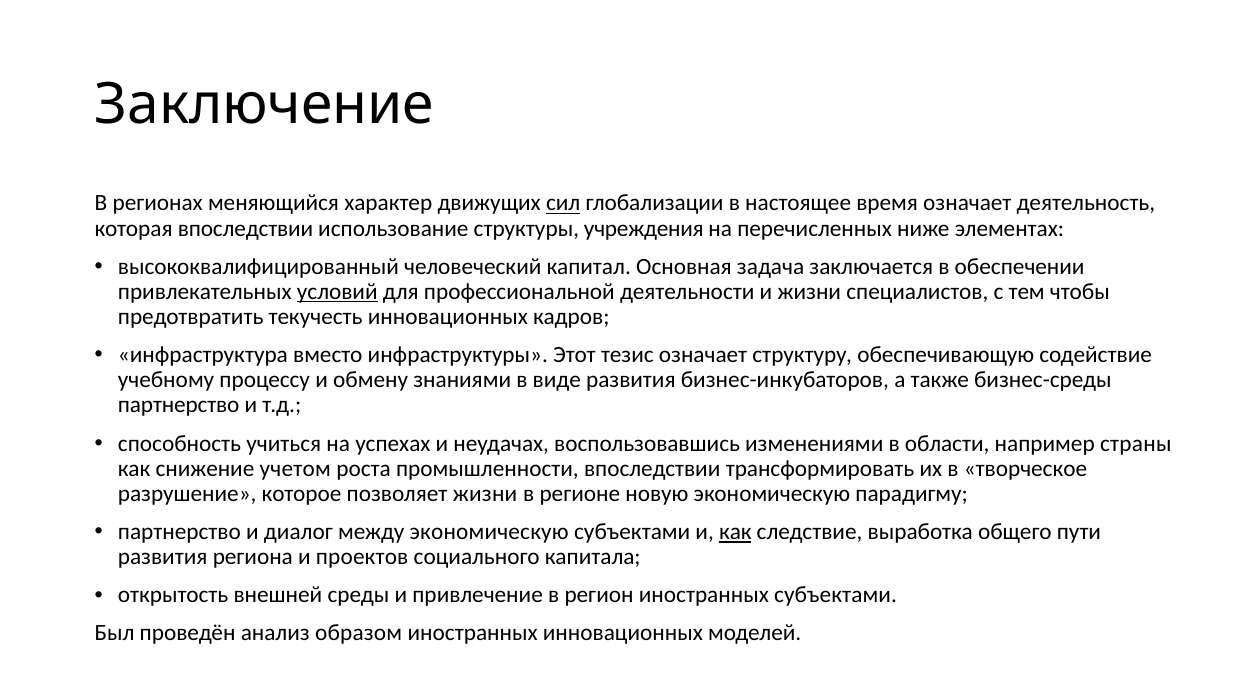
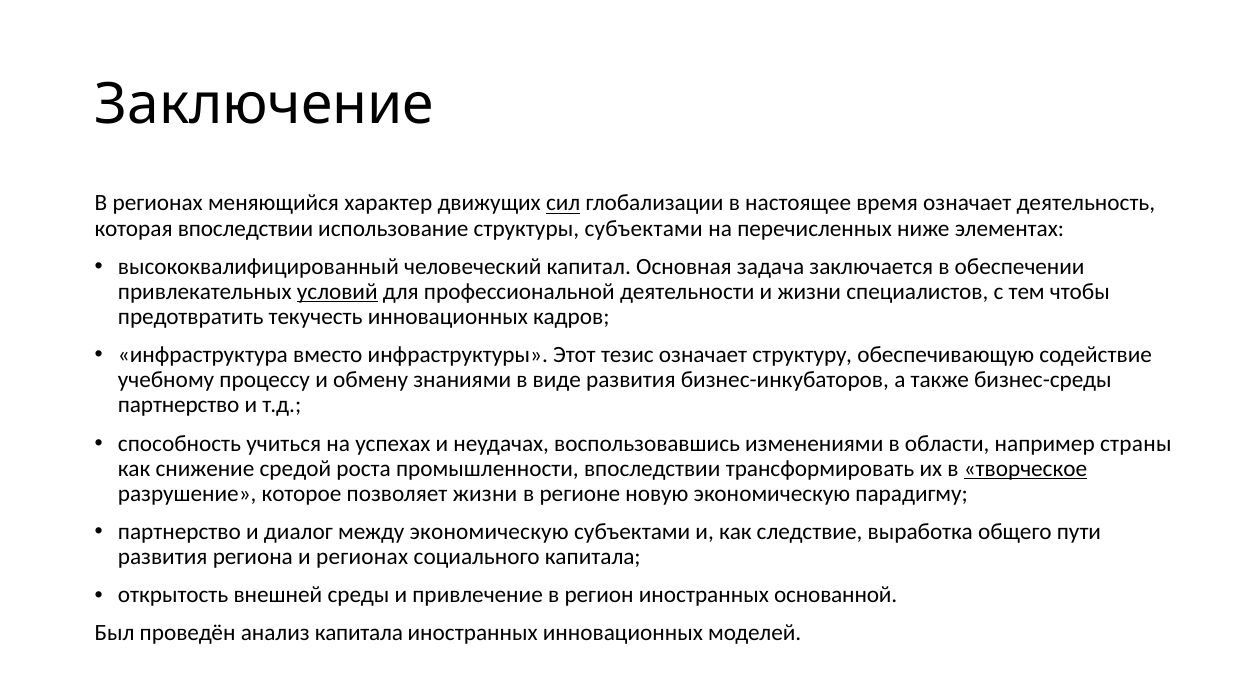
структуры учреждения: учреждения -> субъектами
учетом: учетом -> средой
творческое underline: none -> present
как at (735, 532) underline: present -> none
и проектов: проектов -> регионах
иностранных субъектами: субъектами -> основанной
анализ образом: образом -> капитала
